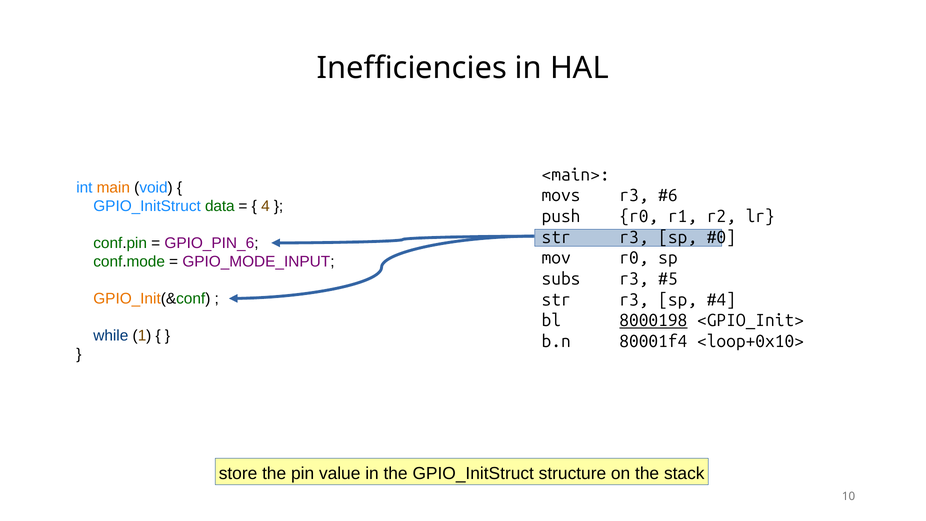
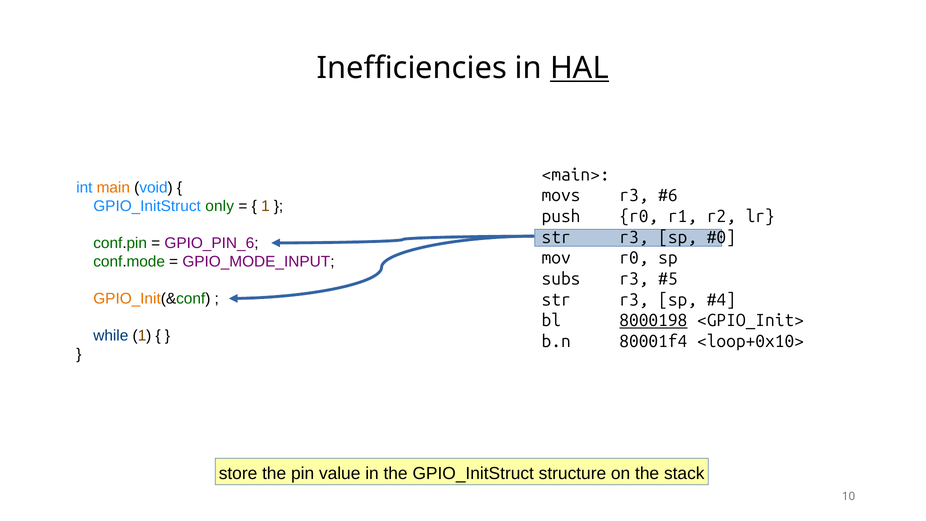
HAL underline: none -> present
data: data -> only
4 at (265, 206): 4 -> 1
